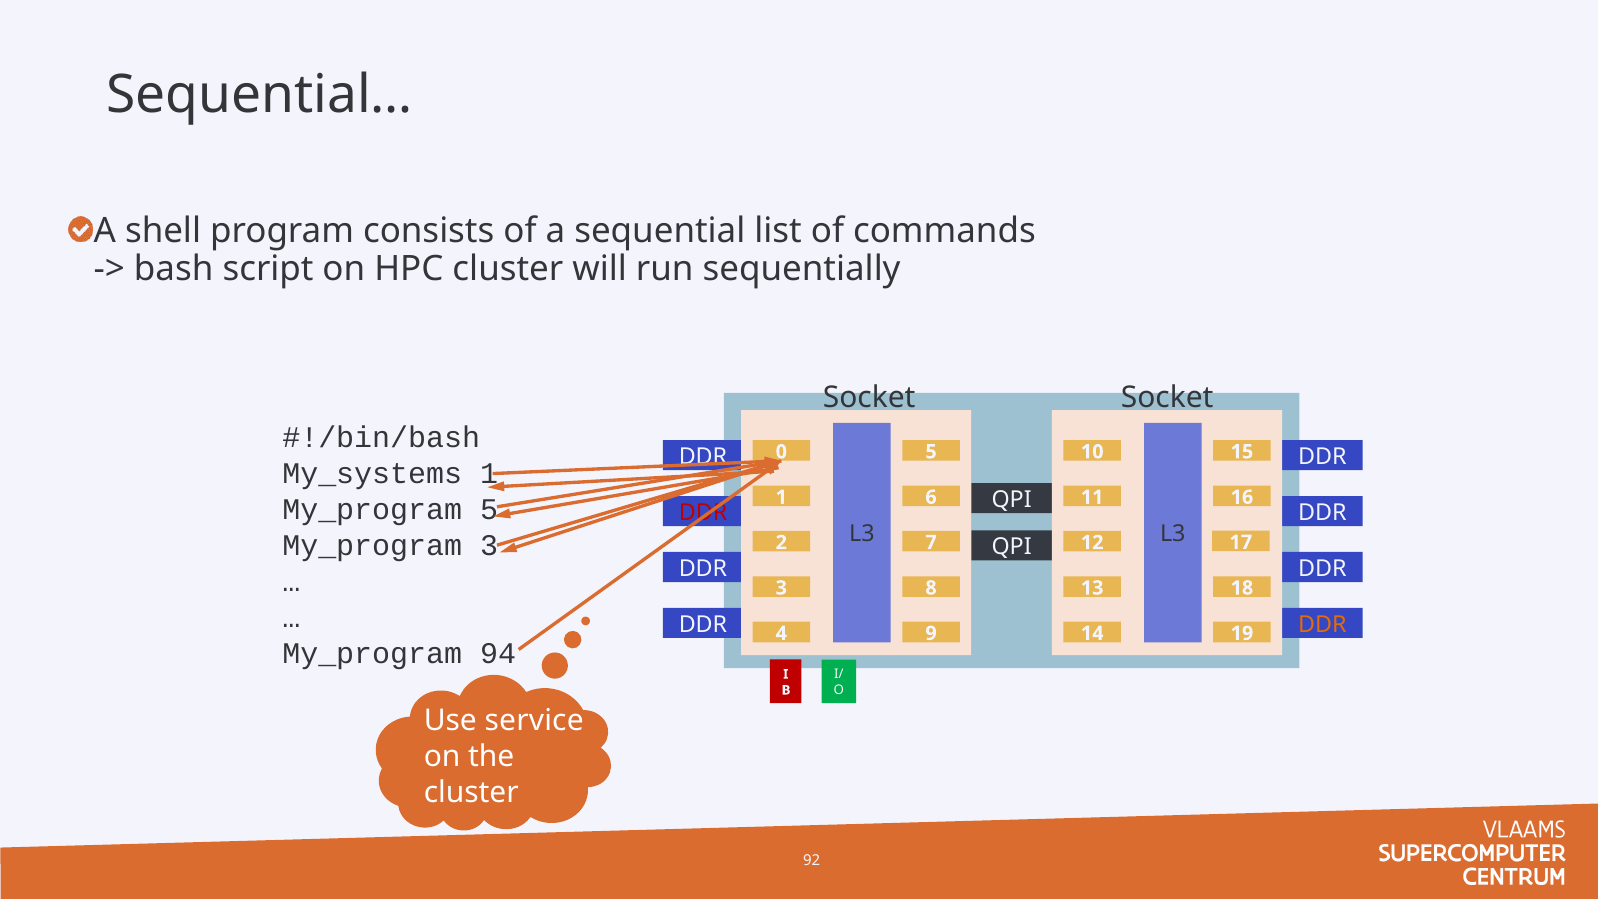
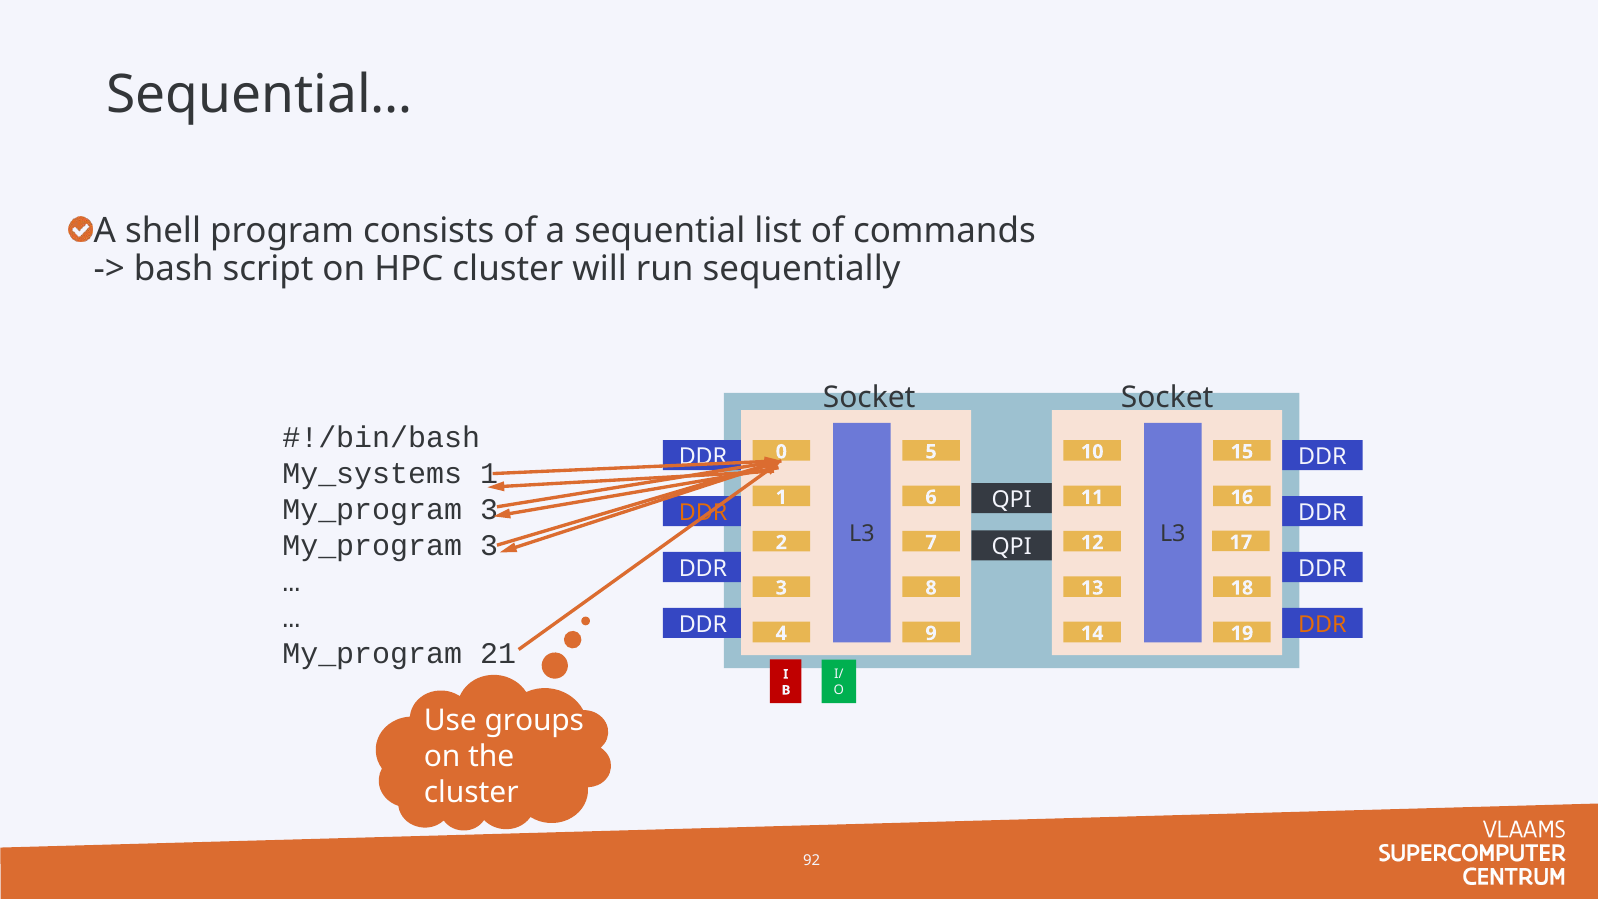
5 at (489, 510): 5 -> 3
DDR at (703, 513) colour: red -> orange
94: 94 -> 21
service: service -> groups
